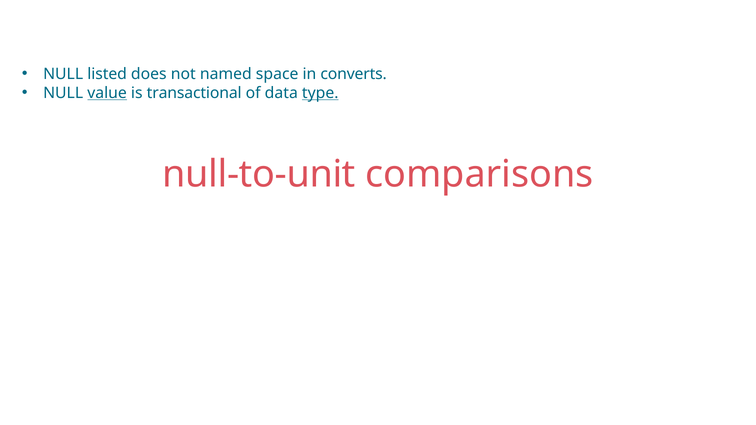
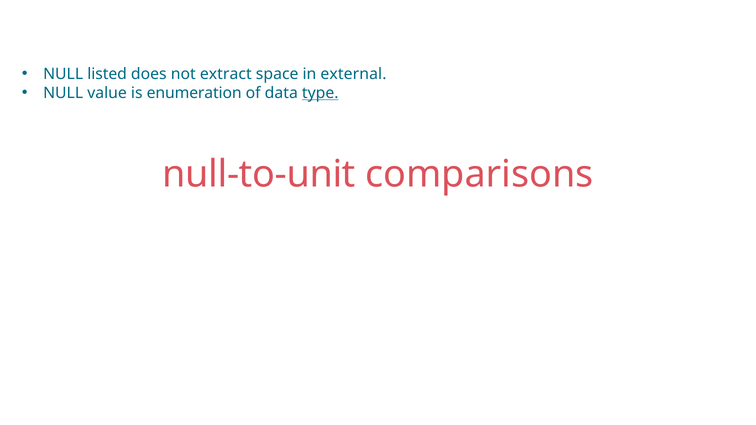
named: named -> extract
converts: converts -> external
value underline: present -> none
transactional: transactional -> enumeration
